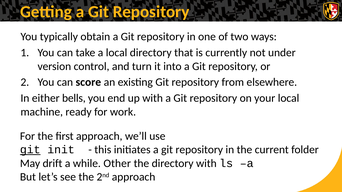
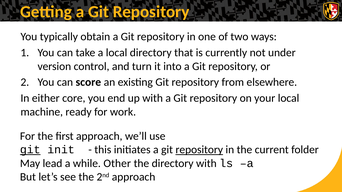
bells: bells -> core
repository at (199, 150) underline: none -> present
drift: drift -> lead
